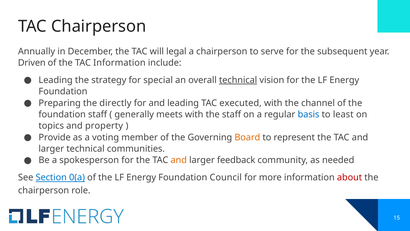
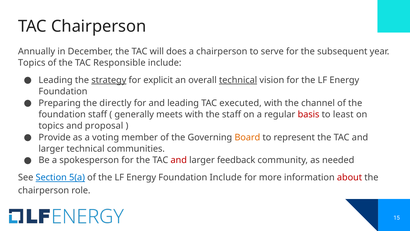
legal: legal -> does
Driven at (32, 63): Driven -> Topics
TAC Information: Information -> Responsible
strategy underline: none -> present
special: special -> explicit
basis colour: blue -> red
property: property -> proposal
and at (179, 160) colour: orange -> red
0(a: 0(a -> 5(a
Foundation Council: Council -> Include
